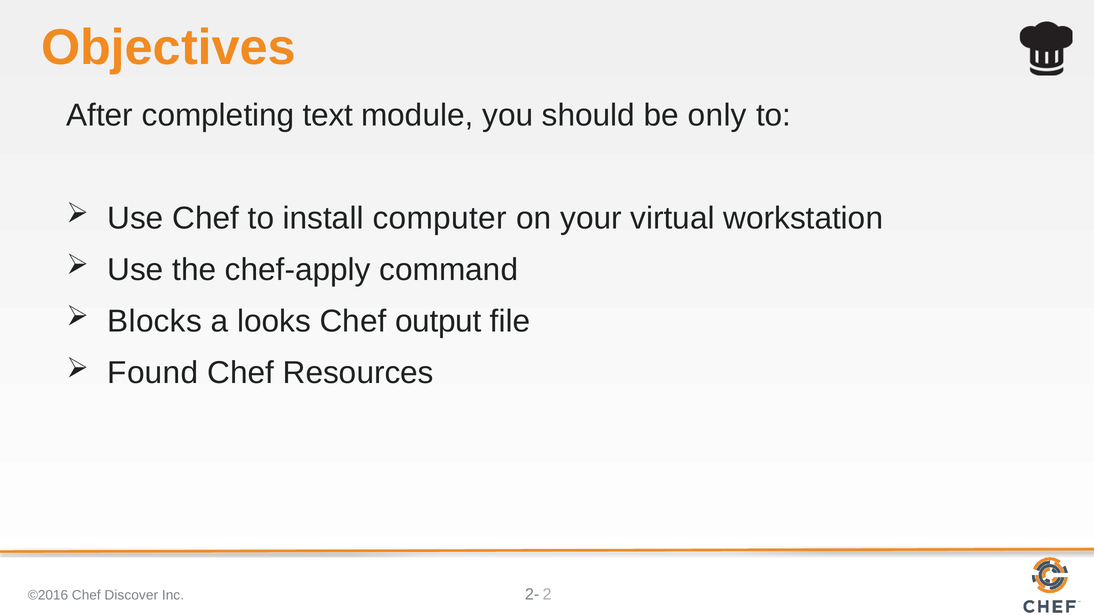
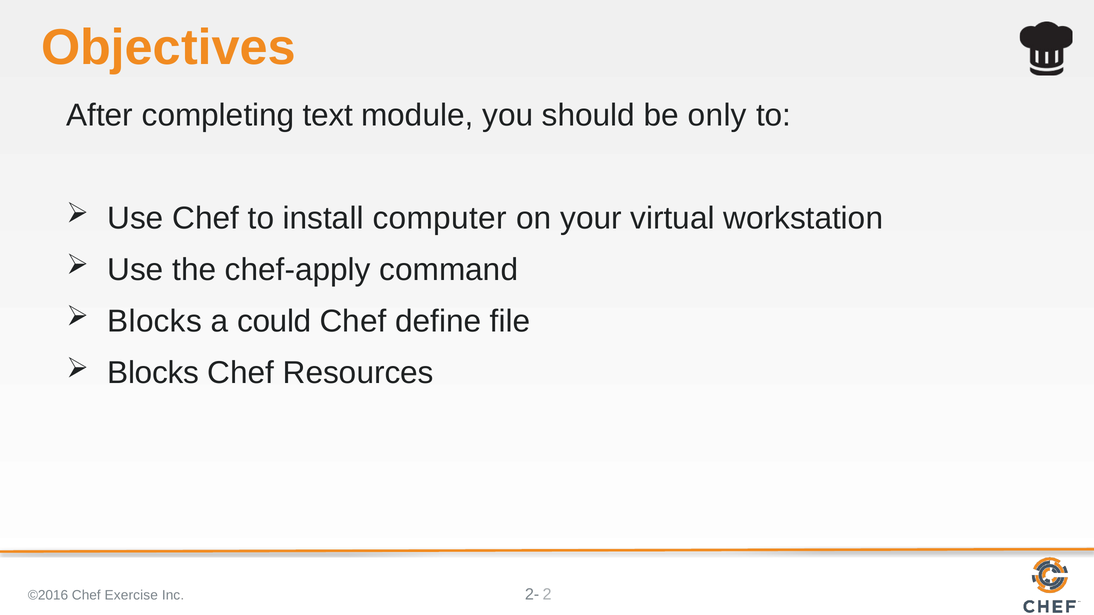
looks: looks -> could
output: output -> define
Found at (153, 373): Found -> Blocks
Discover: Discover -> Exercise
